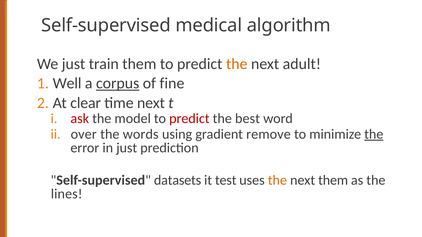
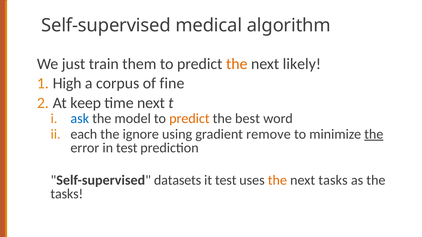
adult: adult -> likely
Well: Well -> High
corpus underline: present -> none
clear: clear -> keep
ask colour: red -> blue
predict at (189, 119) colour: red -> orange
over: over -> each
words: words -> ignore
in just: just -> test
next them: them -> tasks
lines at (67, 194): lines -> tasks
